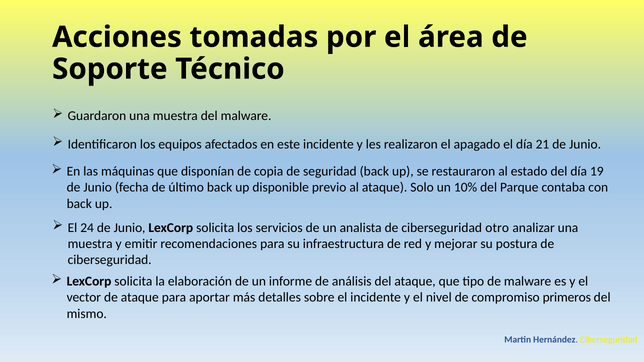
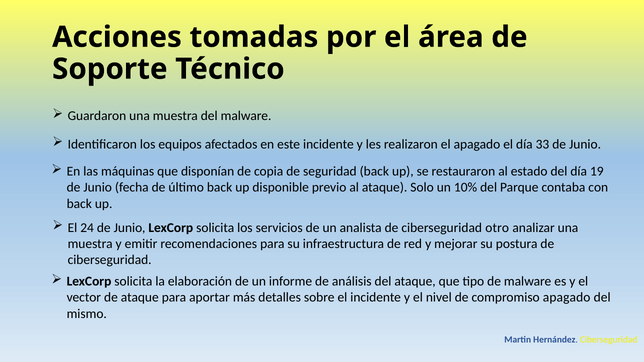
21: 21 -> 33
compromiso primeros: primeros -> apagado
